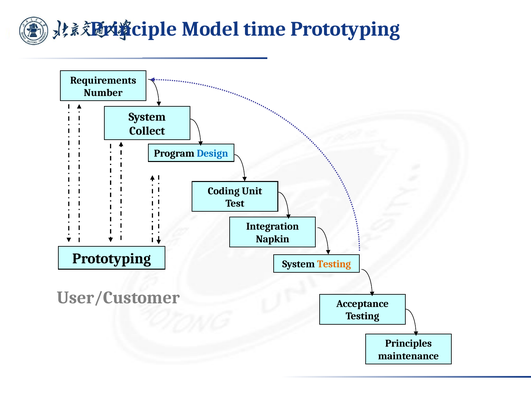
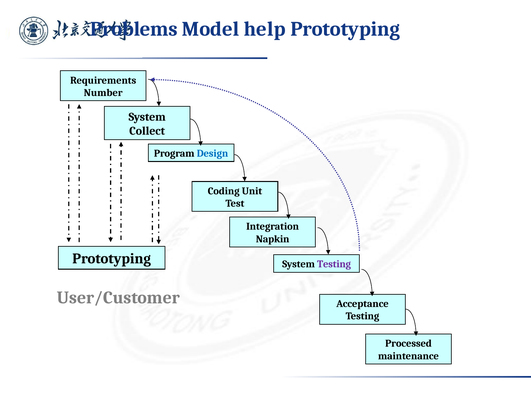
Principle: Principle -> Problems
time: time -> help
Testing at (334, 264) colour: orange -> purple
Principles: Principles -> Processed
